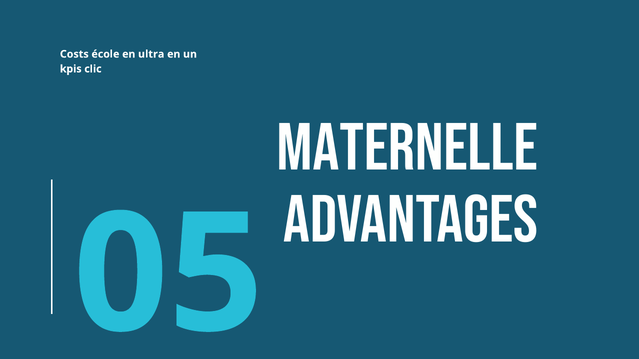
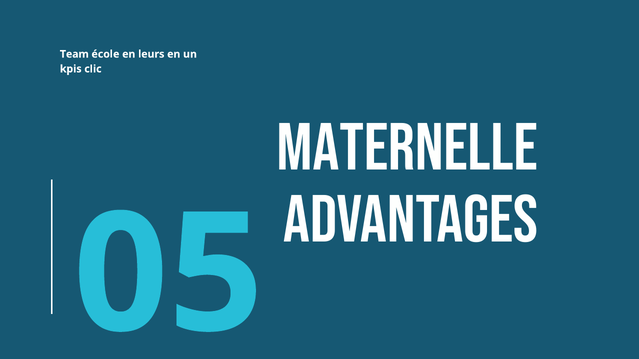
Costs: Costs -> Team
ultra: ultra -> leurs
